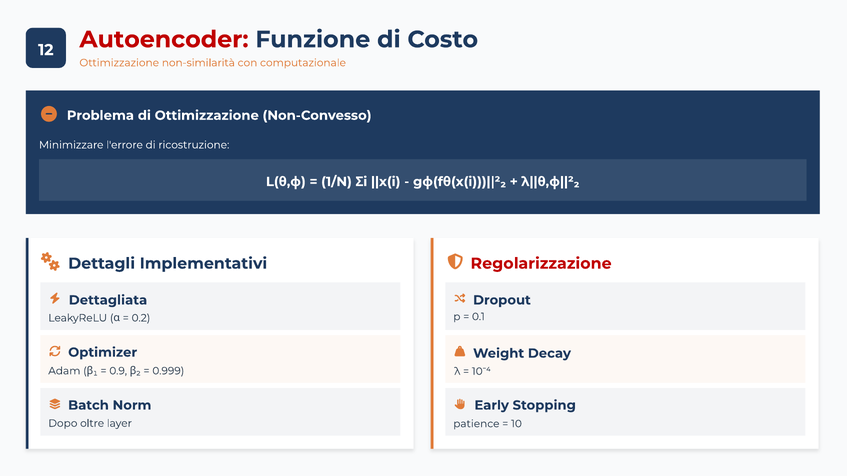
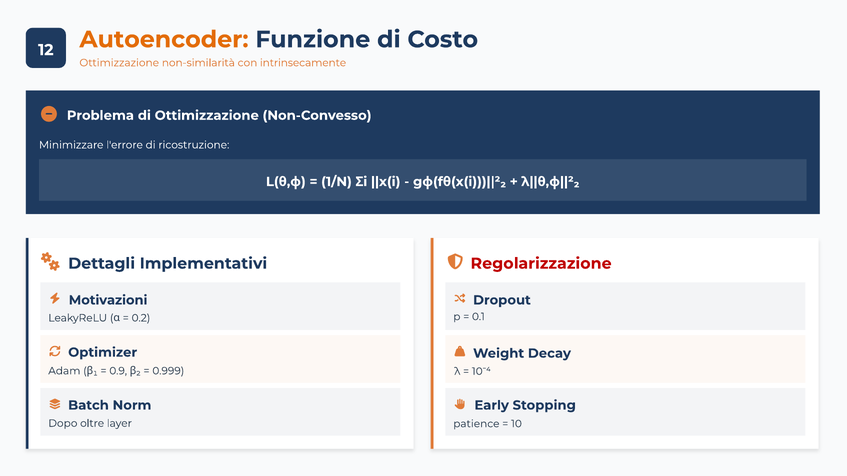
Autoencoder colour: red -> orange
computazionale: computazionale -> intrinsecamente
Dettagliata: Dettagliata -> Motivazioni
